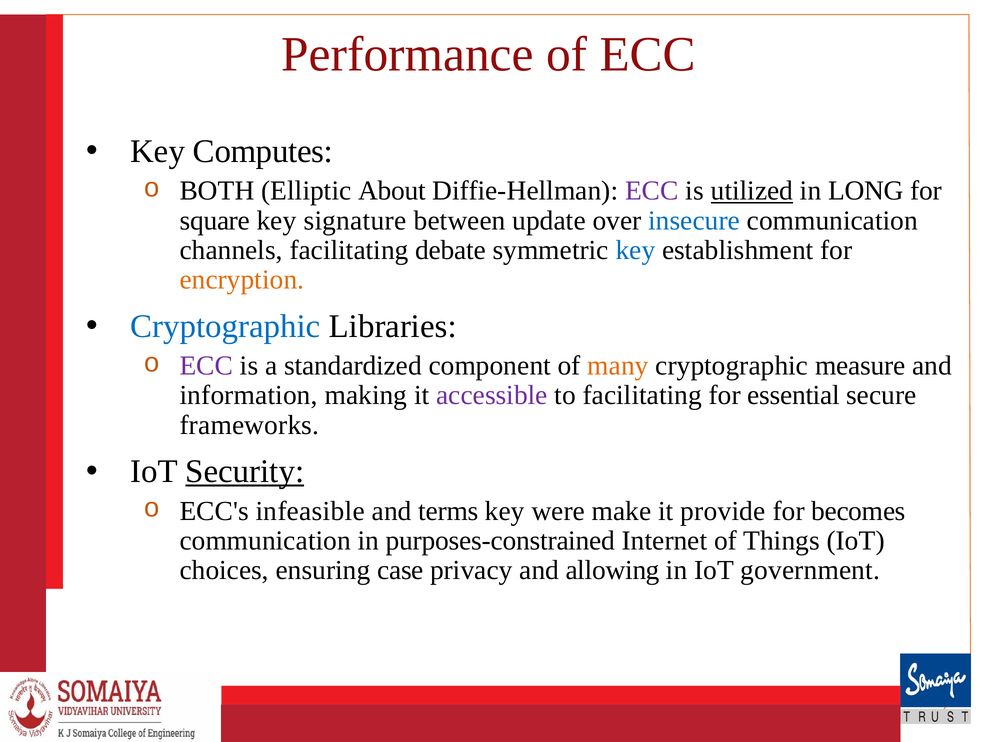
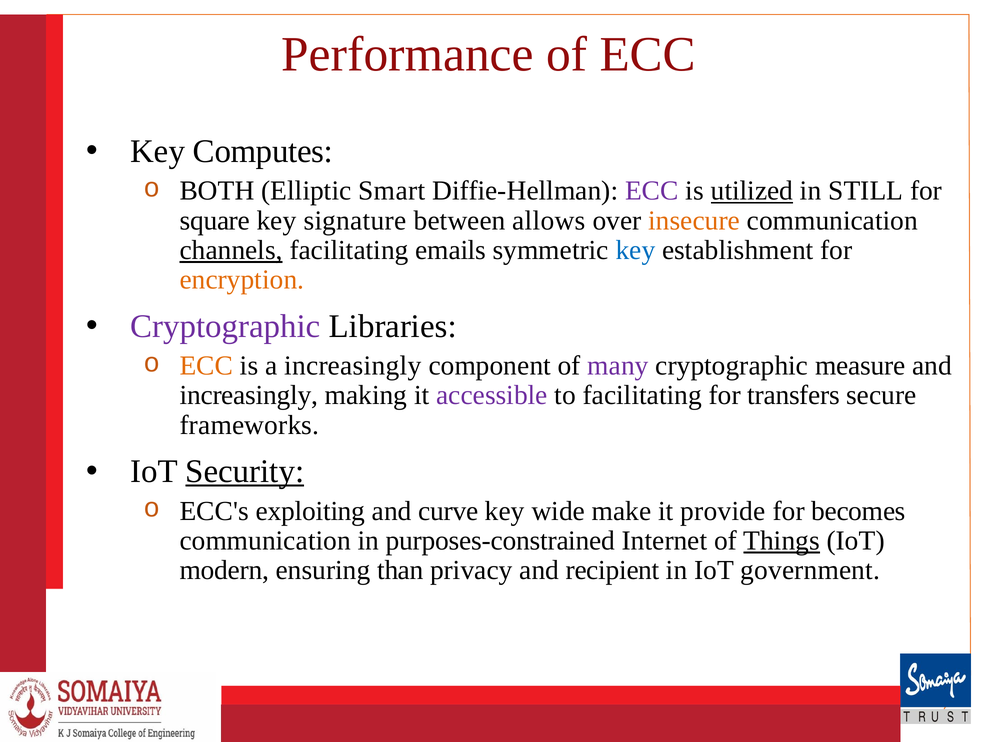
About: About -> Smart
LONG: LONG -> STILL
update: update -> allows
insecure colour: blue -> orange
channels underline: none -> present
debate: debate -> emails
Cryptographic at (225, 326) colour: blue -> purple
ECC at (206, 366) colour: purple -> orange
a standardized: standardized -> increasingly
many colour: orange -> purple
information at (249, 395): information -> increasingly
essential: essential -> transfers
infeasible: infeasible -> exploiting
terms: terms -> curve
were: were -> wide
Things underline: none -> present
choices: choices -> modern
case: case -> than
allowing: allowing -> recipient
